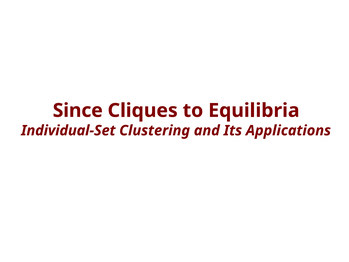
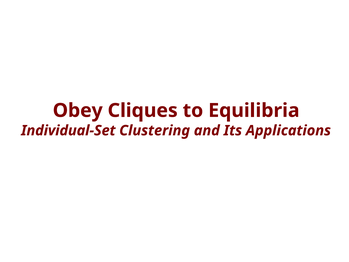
Since: Since -> Obey
